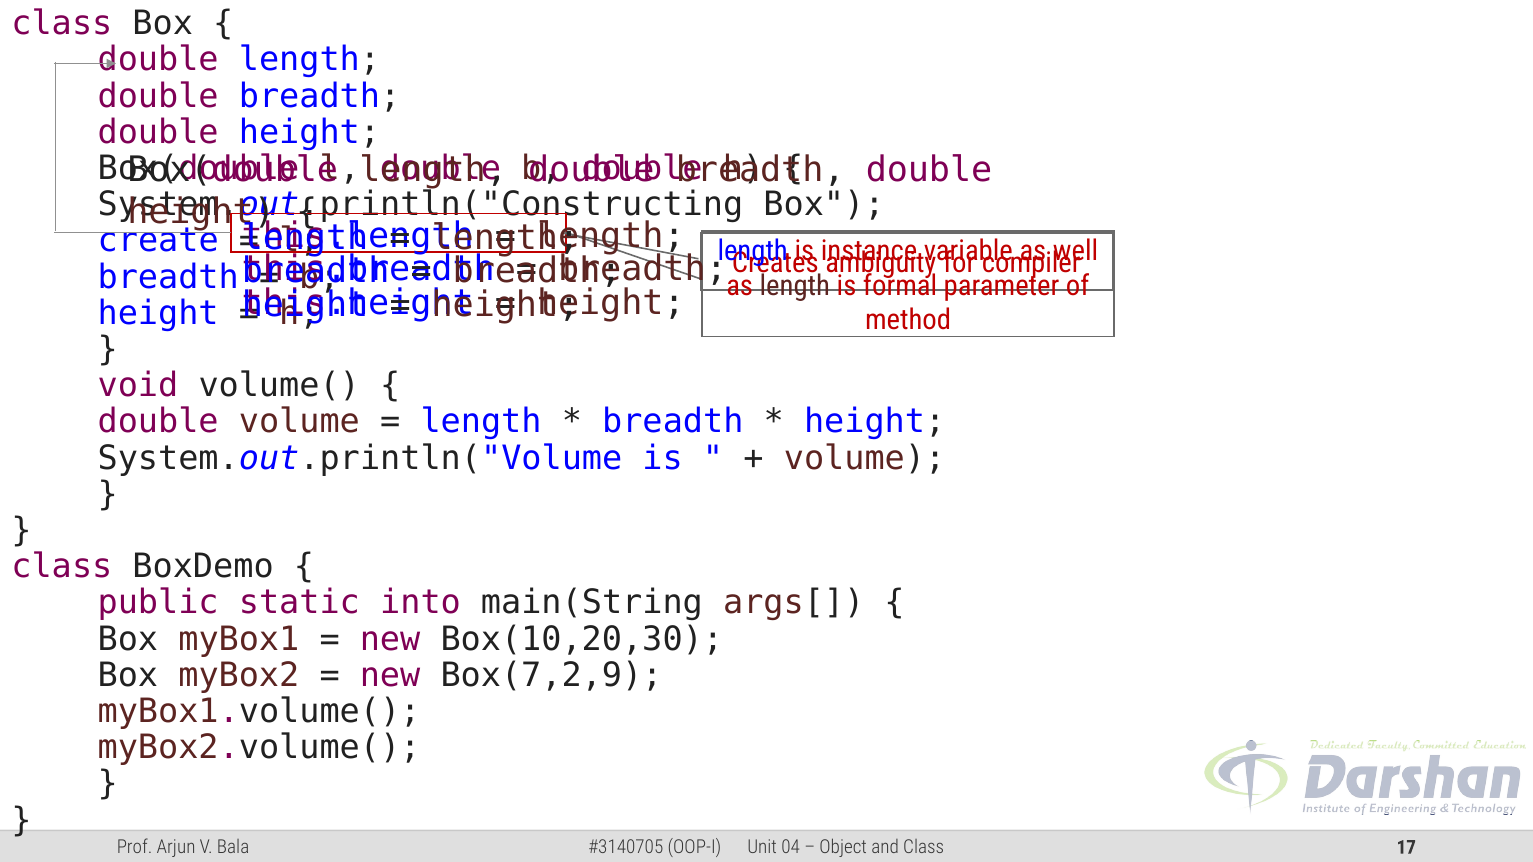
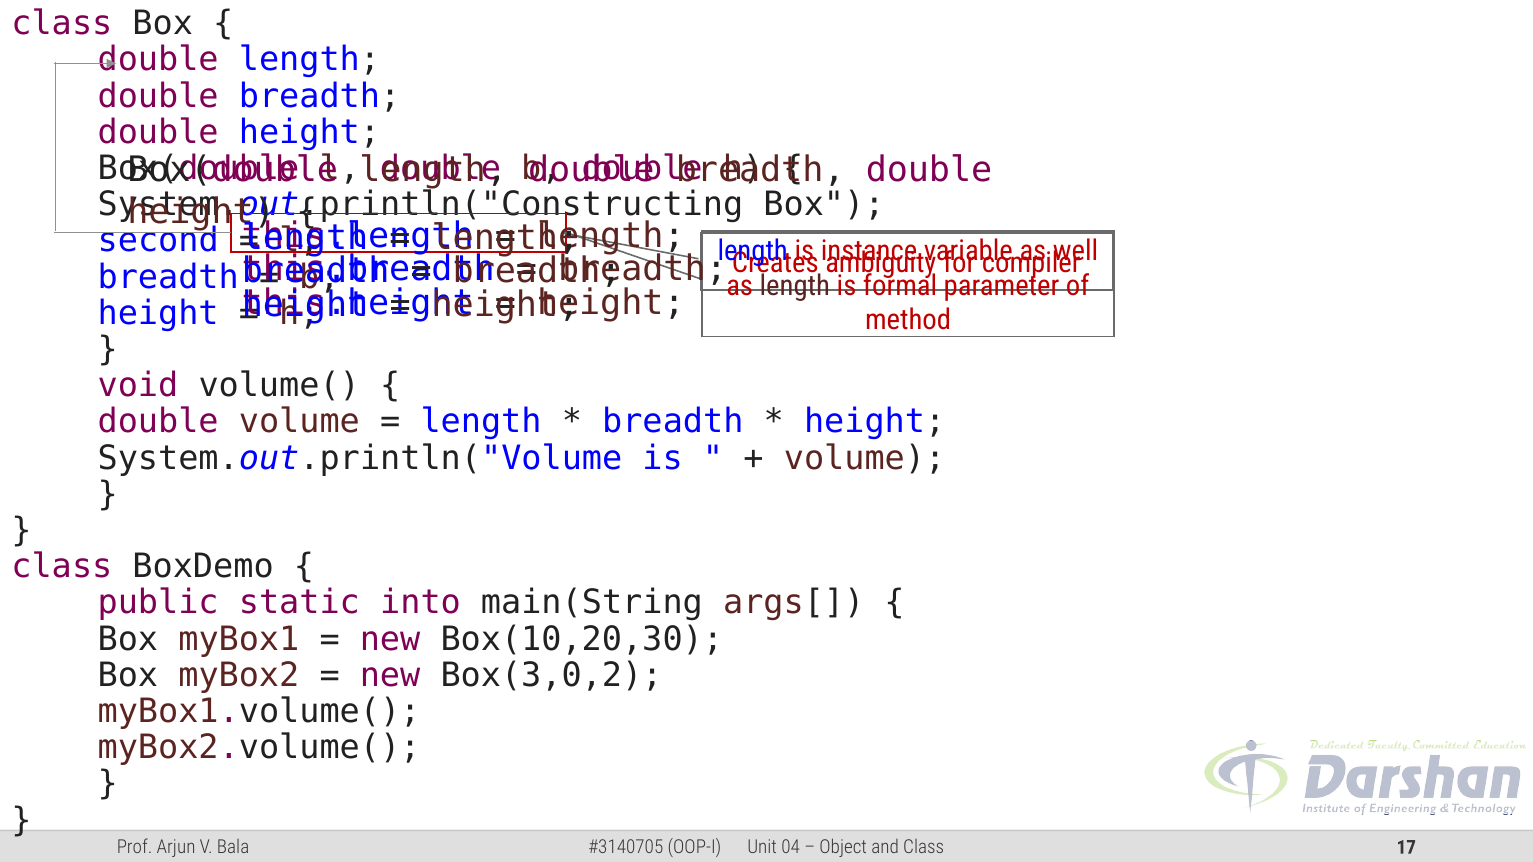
create: create -> second
Box(7,2,9: Box(7,2,9 -> Box(3,0,2
